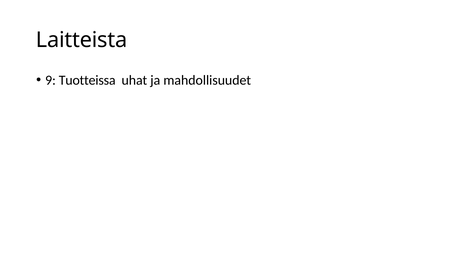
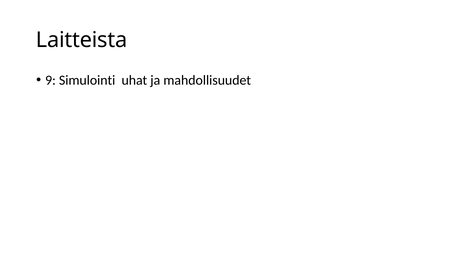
Tuotteissa: Tuotteissa -> Simulointi
